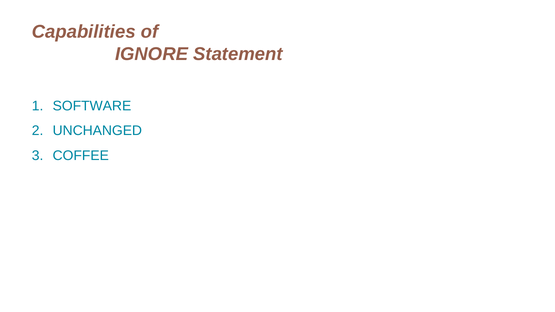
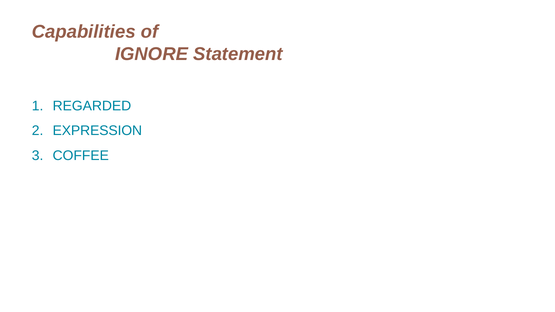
SOFTWARE: SOFTWARE -> REGARDED
UNCHANGED: UNCHANGED -> EXPRESSION
